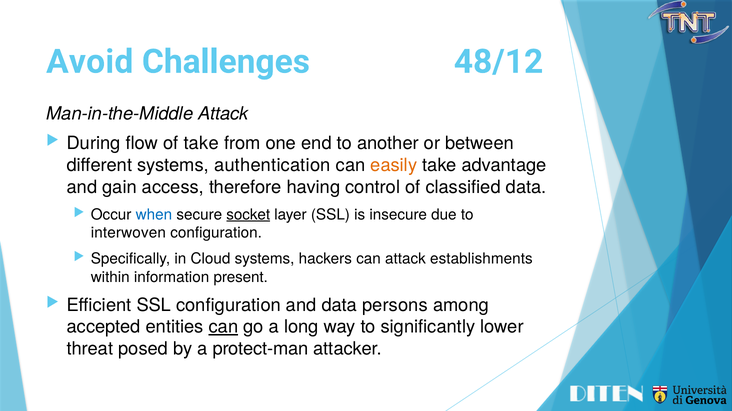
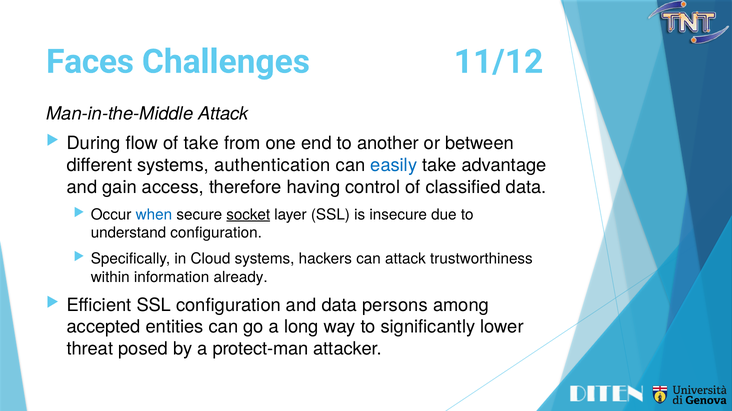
Avoid: Avoid -> Faces
48/12: 48/12 -> 11/12
easily colour: orange -> blue
interwoven: interwoven -> understand
establishments: establishments -> trustworthiness
present: present -> already
can at (223, 328) underline: present -> none
